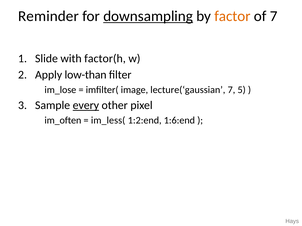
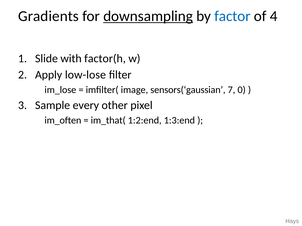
Reminder: Reminder -> Gradients
factor colour: orange -> blue
of 7: 7 -> 4
low-than: low-than -> low-lose
lecture(‘gaussian: lecture(‘gaussian -> sensors(‘gaussian
5: 5 -> 0
every underline: present -> none
im_less(: im_less( -> im_that(
1:6:end: 1:6:end -> 1:3:end
